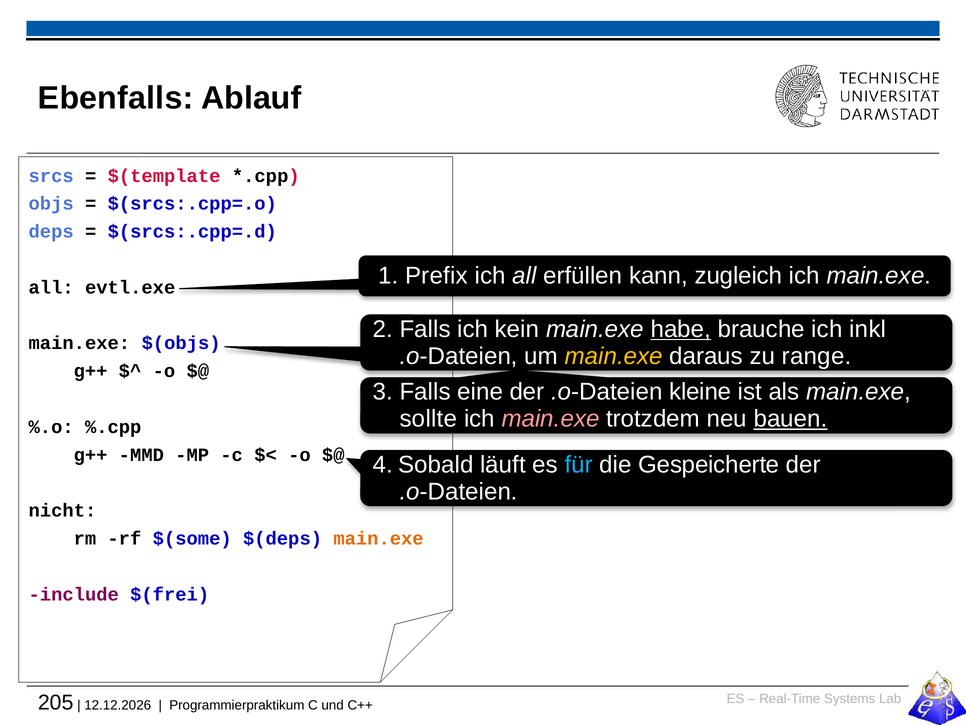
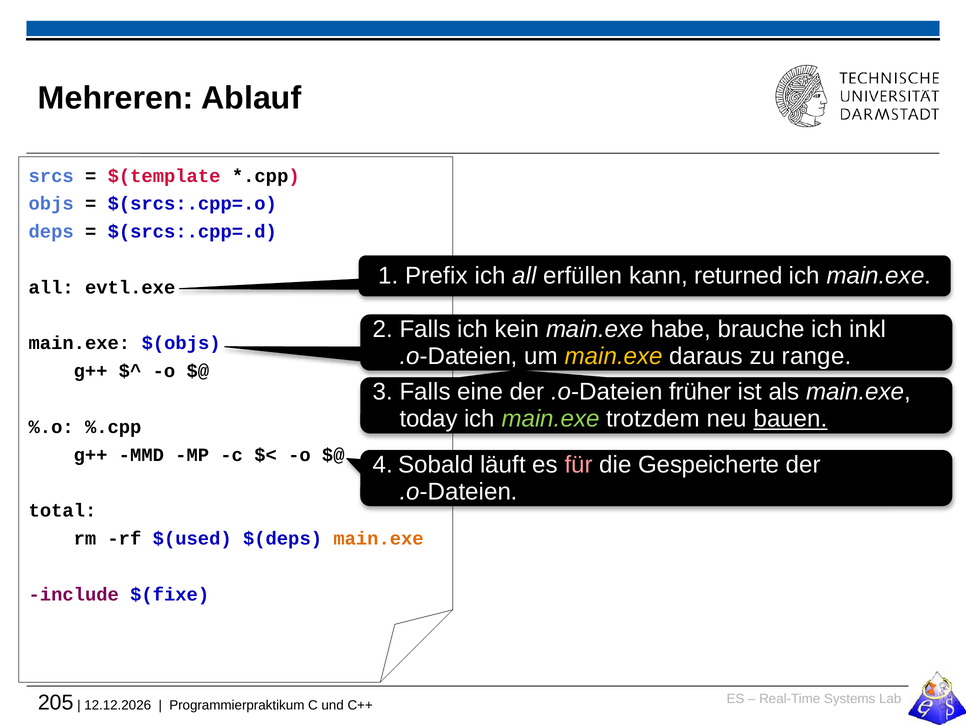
Ebenfalls: Ebenfalls -> Mehreren
zugleich: zugleich -> returned
habe underline: present -> none
kleine: kleine -> früher
sollte: sollte -> today
main.exe at (551, 419) colour: pink -> light green
für colour: light blue -> pink
nicht: nicht -> total
$(some: $(some -> $(used
$(frei: $(frei -> $(fixe
